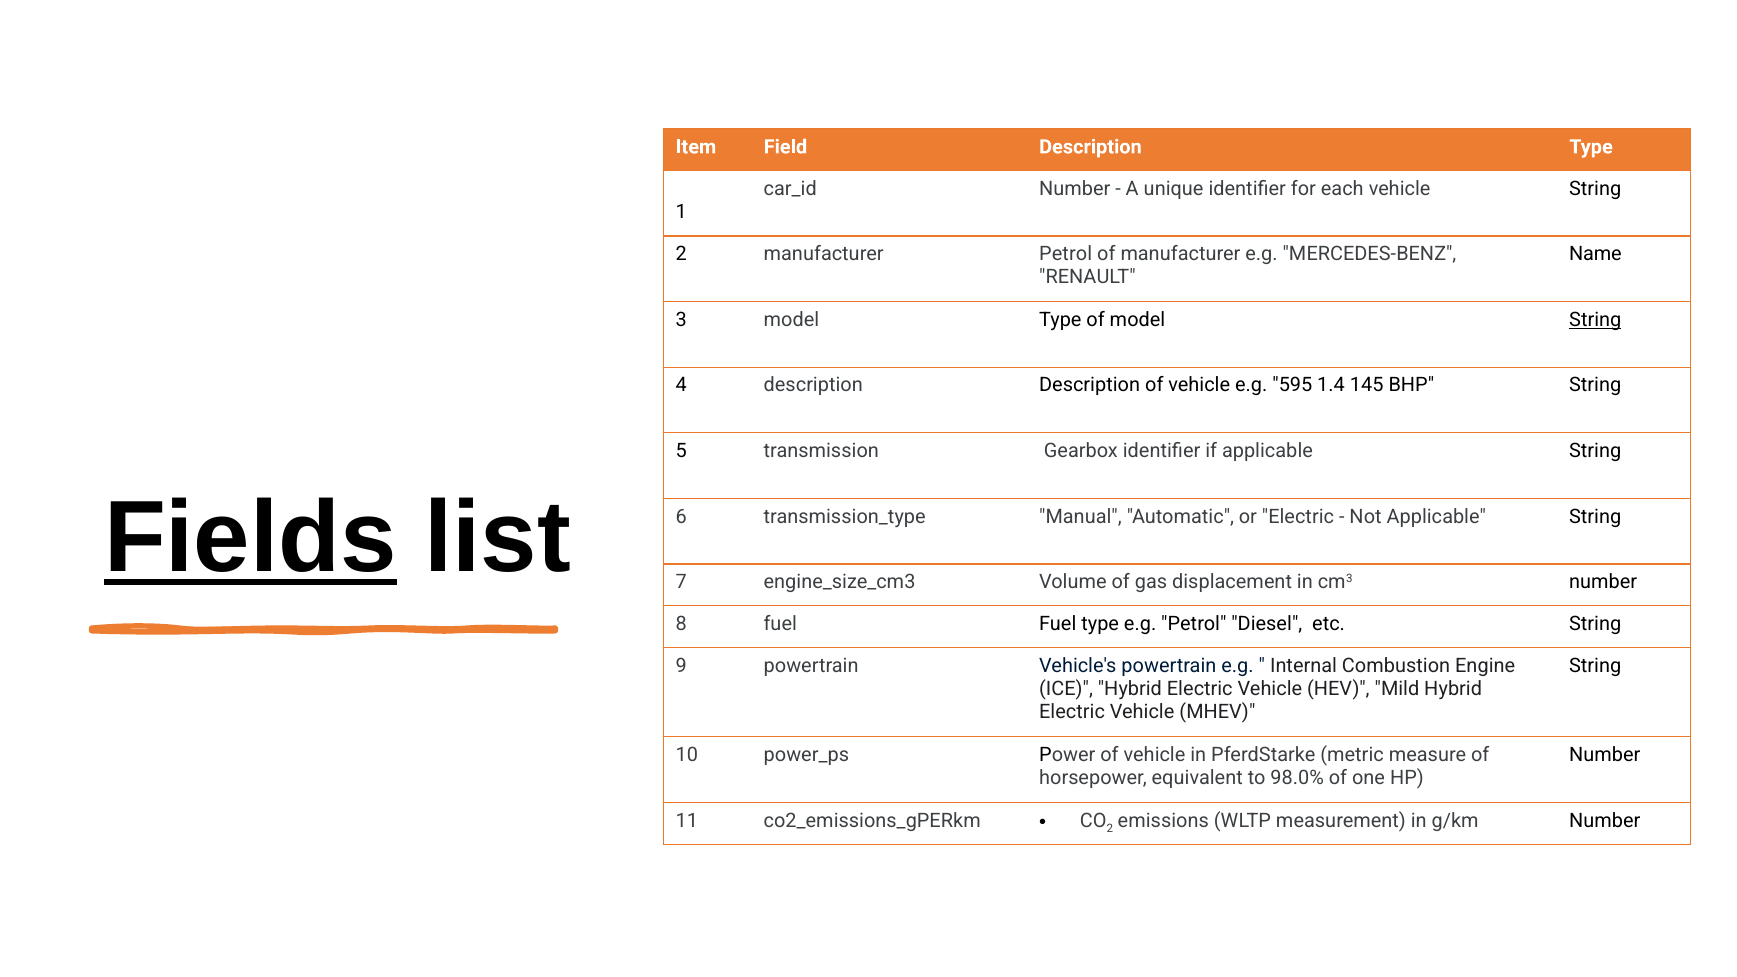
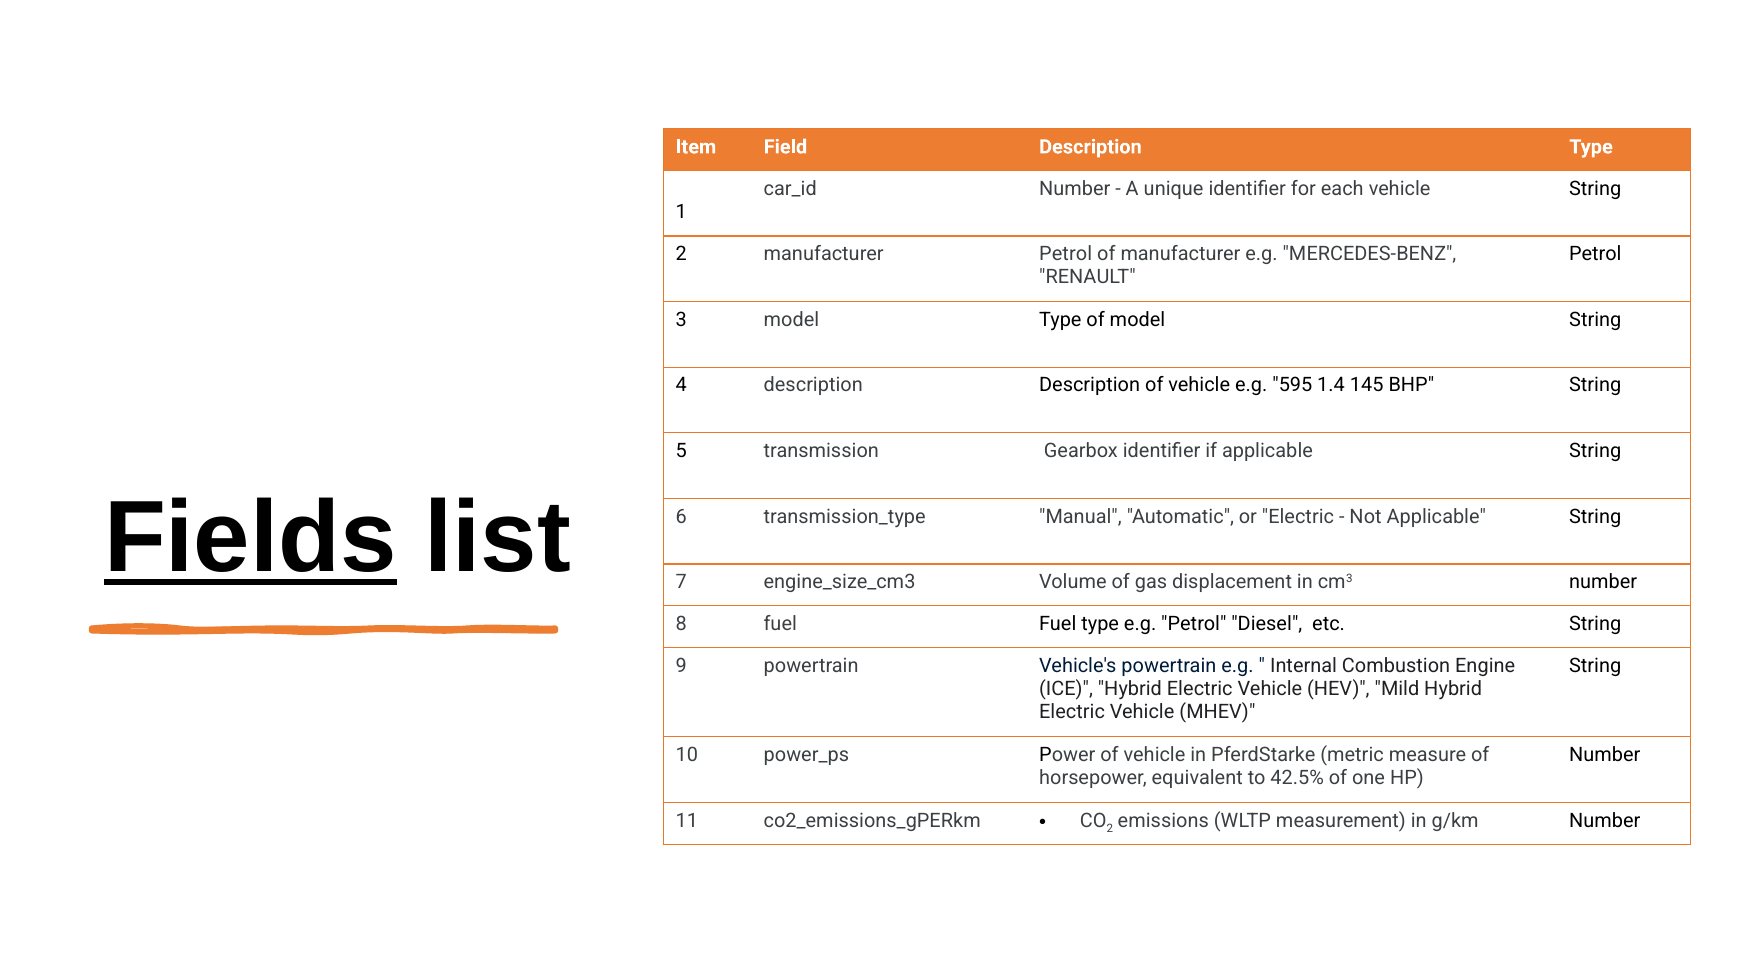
Name at (1595, 254): Name -> Petrol
String at (1595, 320) underline: present -> none
98.0%: 98.0% -> 42.5%
